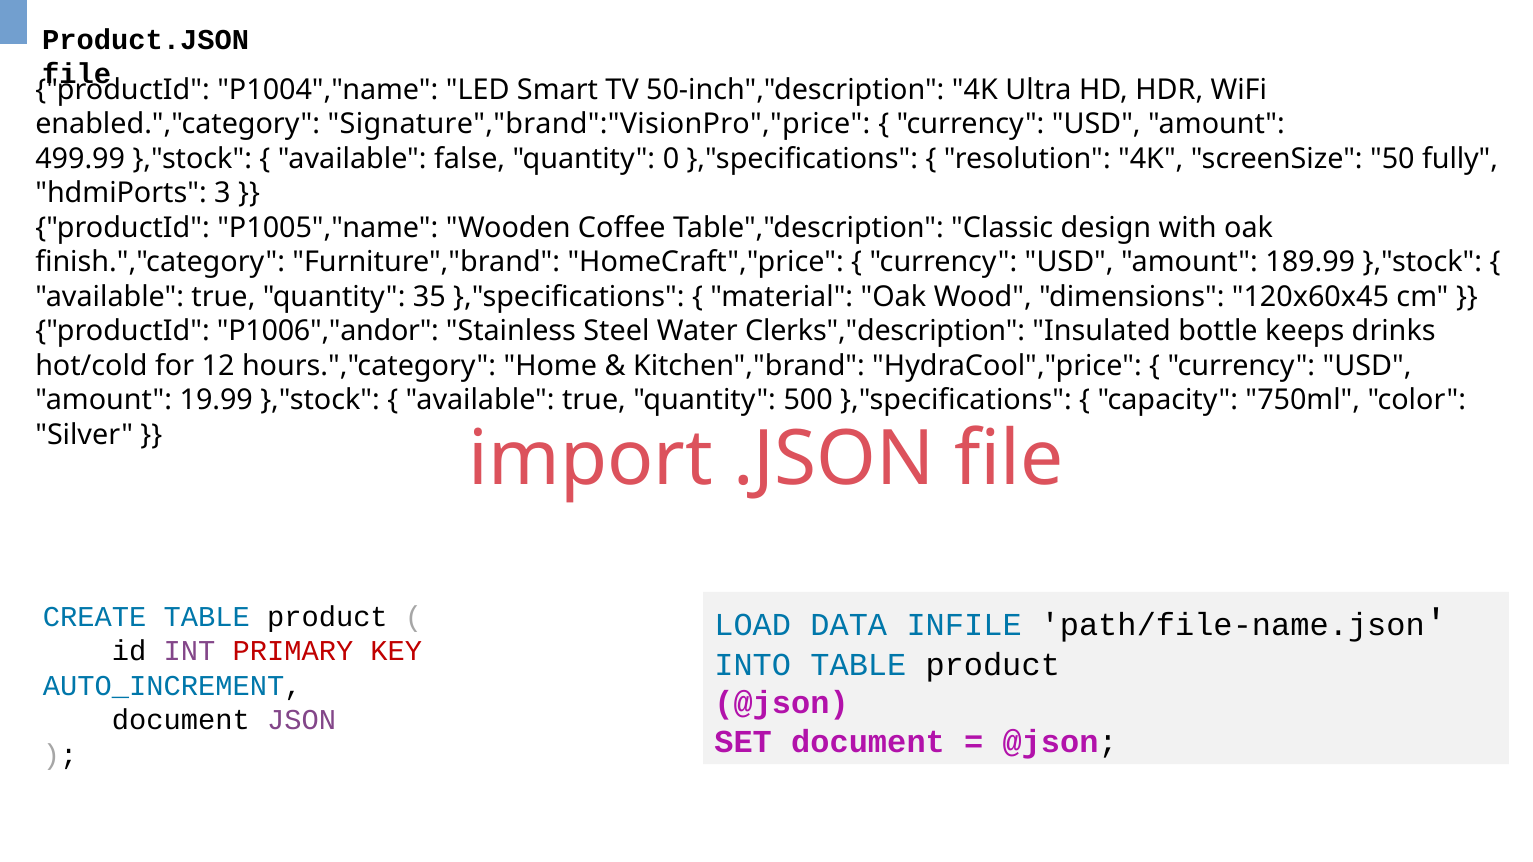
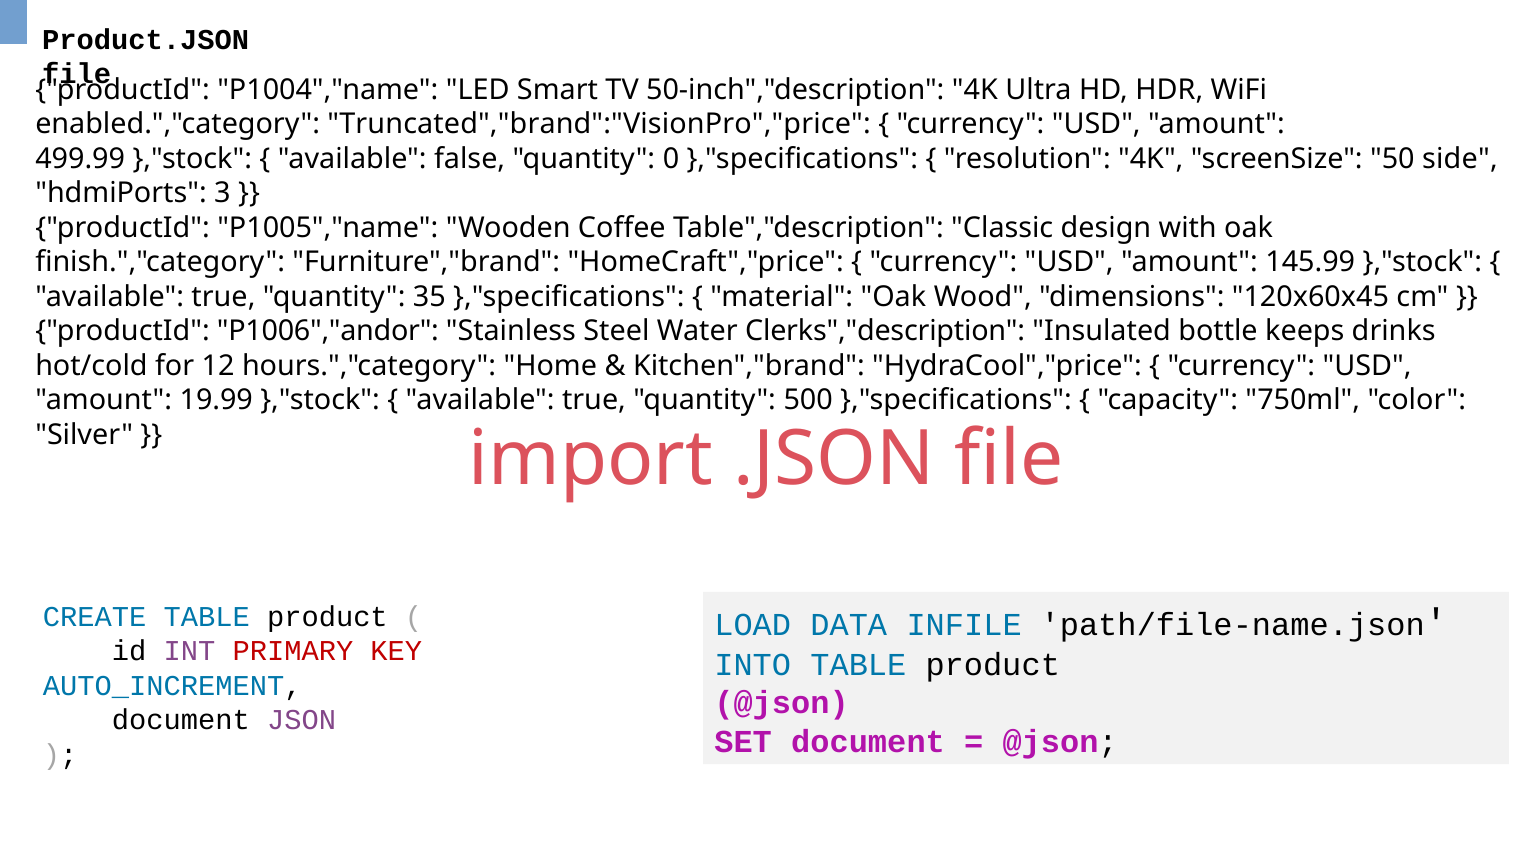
Signature","brand":"VisionPro","price: Signature","brand":"VisionPro","price -> Truncated","brand":"VisionPro","price
fully: fully -> side
189.99: 189.99 -> 145.99
